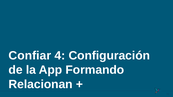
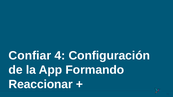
Relacionan: Relacionan -> Reaccionar
